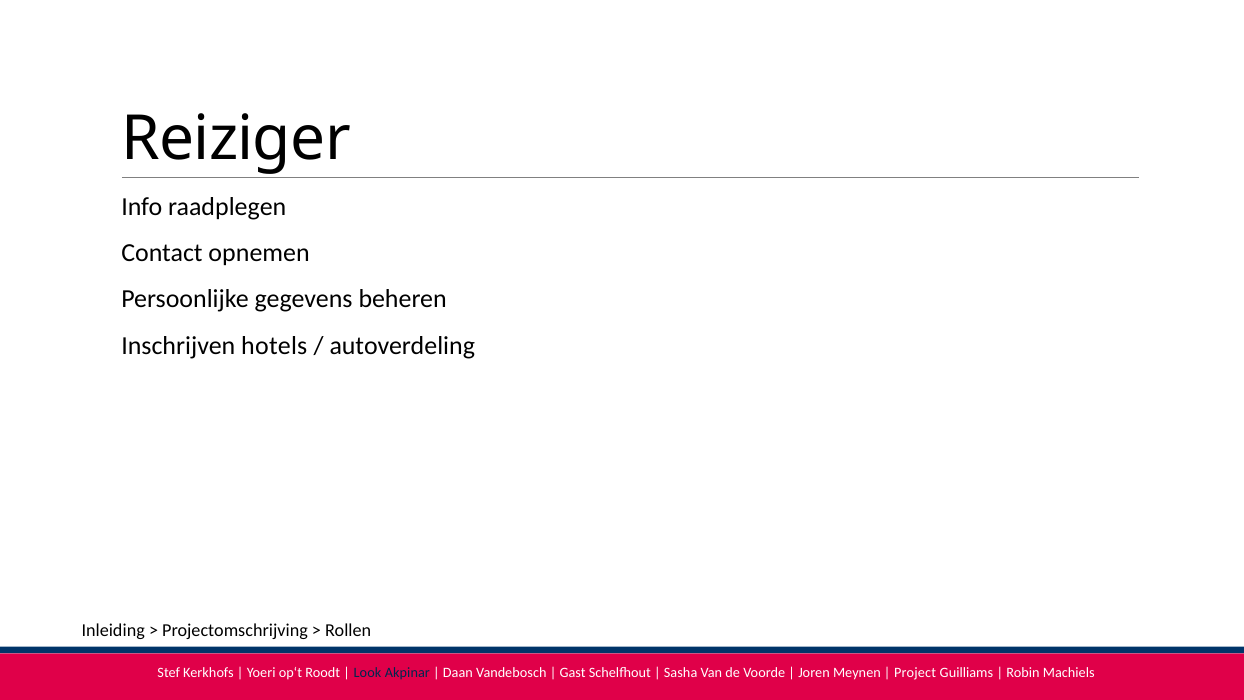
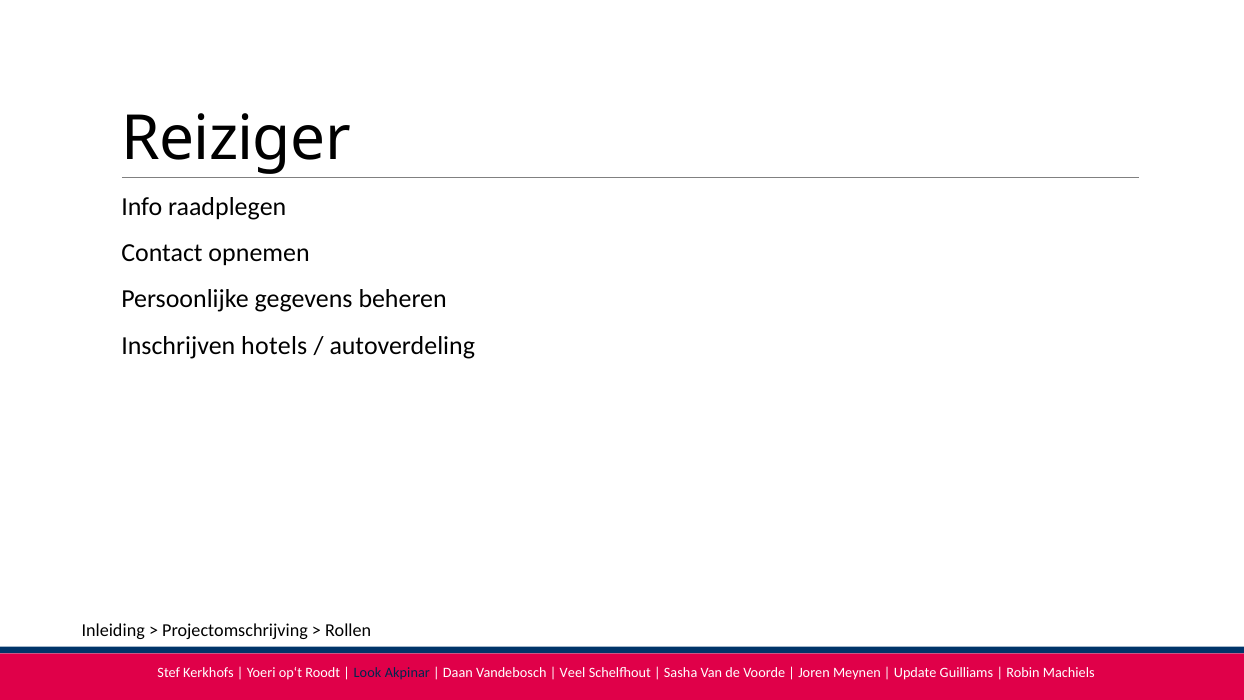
Gast: Gast -> Veel
Project: Project -> Update
